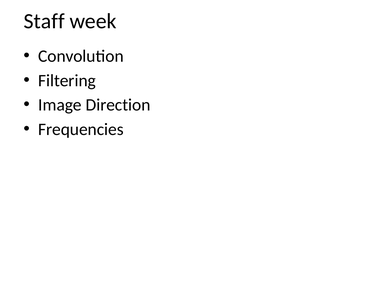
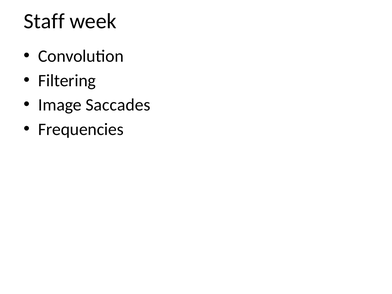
Direction: Direction -> Saccades
